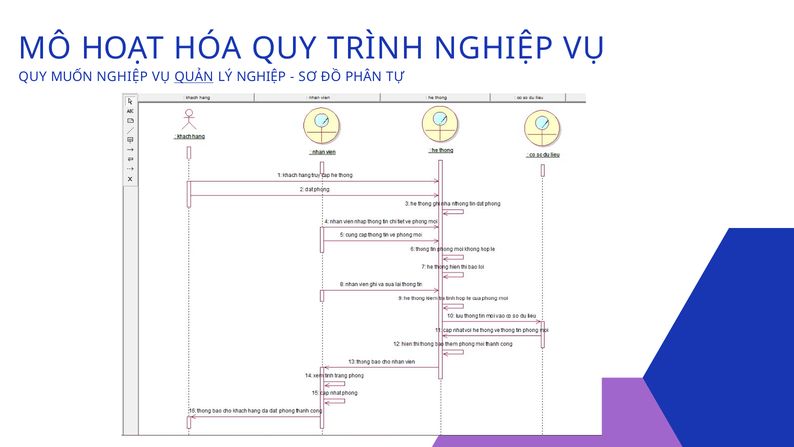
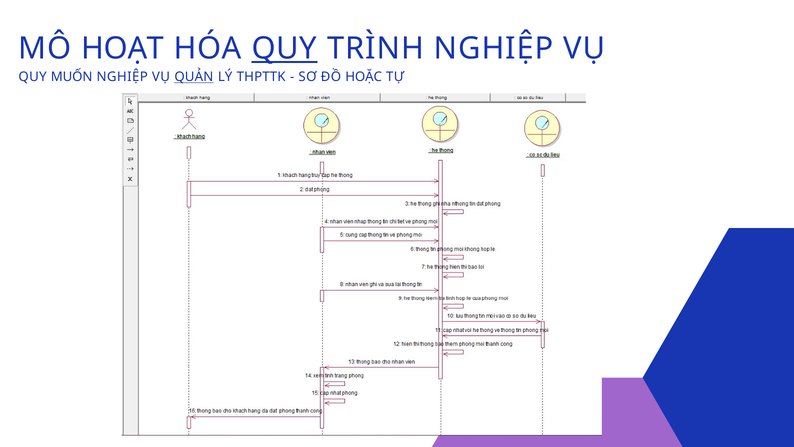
QUY at (284, 49) underline: none -> present
LÝ NGHIỆP: NGHIỆP -> THPTTK
PHÂN: PHÂN -> HOẶC
